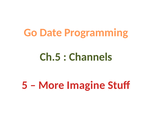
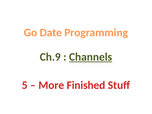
Ch.5: Ch.5 -> Ch.9
Channels underline: none -> present
Imagine: Imagine -> Finished
